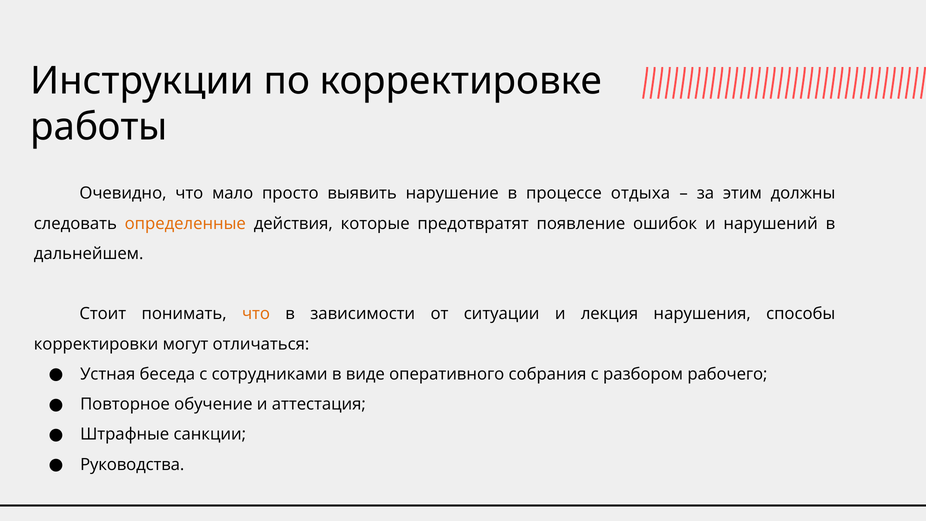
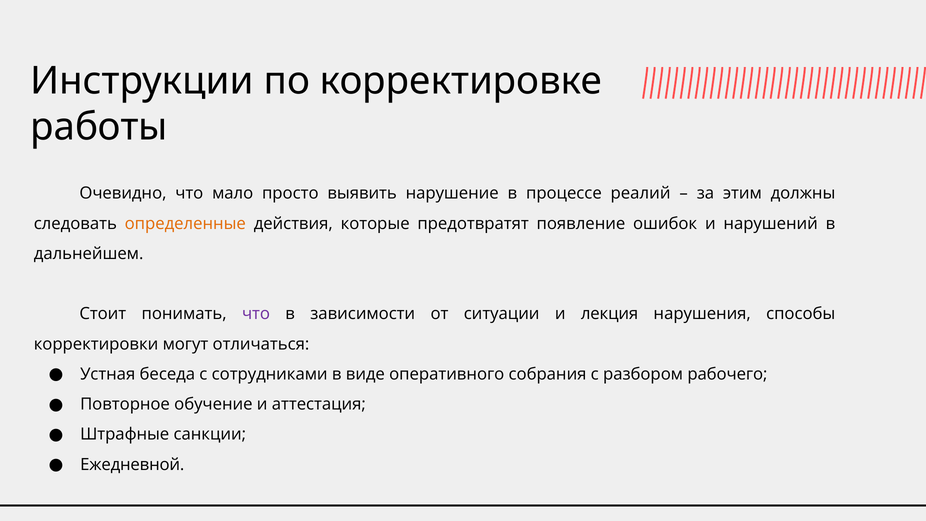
отдыха: отдыха -> реалий
что at (256, 314) colour: orange -> purple
Руководства: Руководства -> Ежедневной
